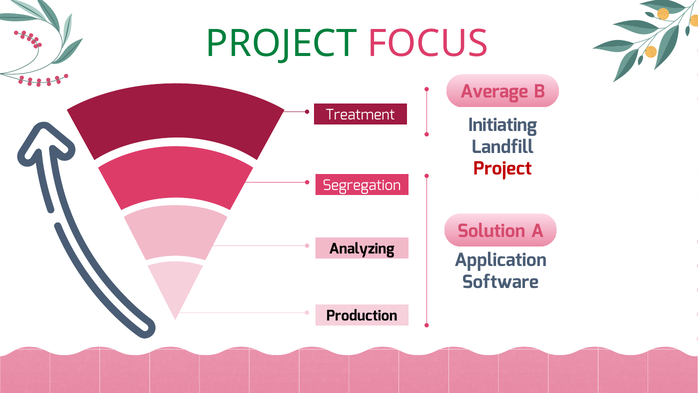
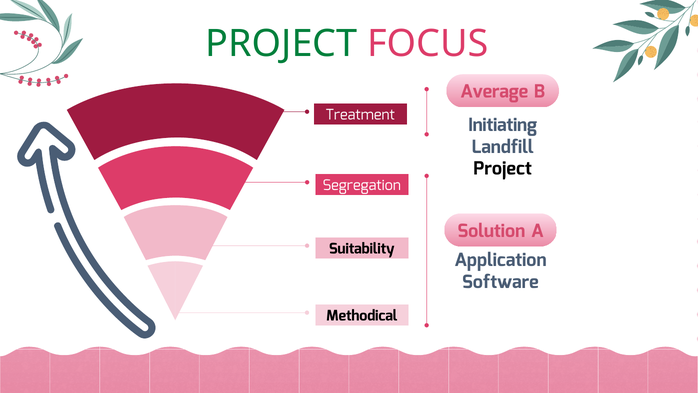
Project at (503, 169) colour: red -> black
Analyzing: Analyzing -> Suitability
Production: Production -> Methodical
